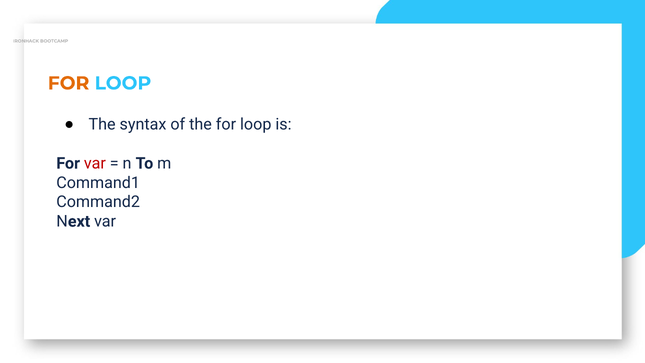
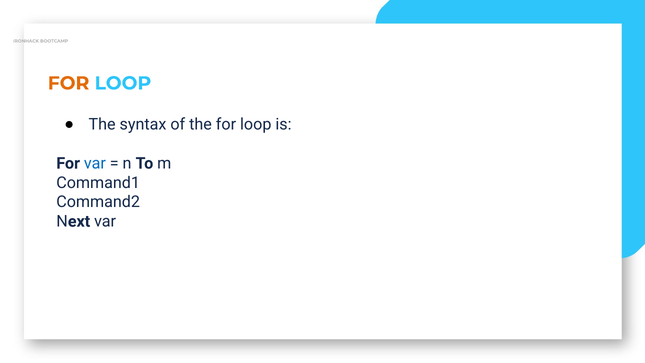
var at (95, 163) colour: red -> blue
